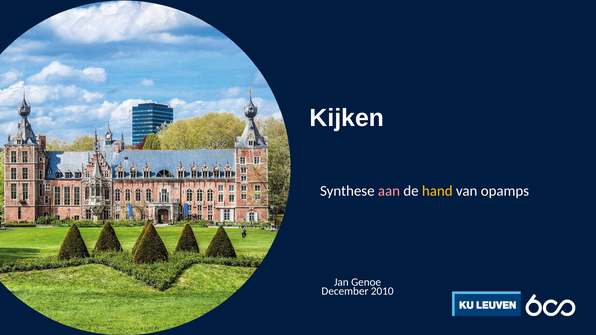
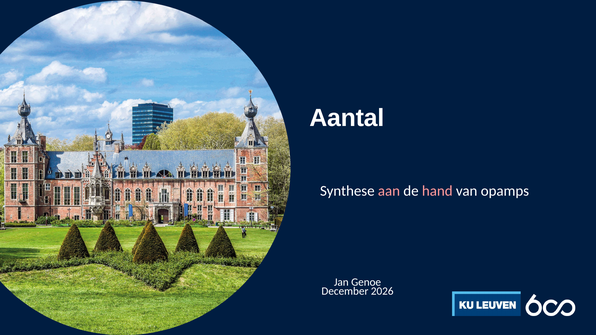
Kijken: Kijken -> Aantal
hand colour: yellow -> pink
2010: 2010 -> 2026
